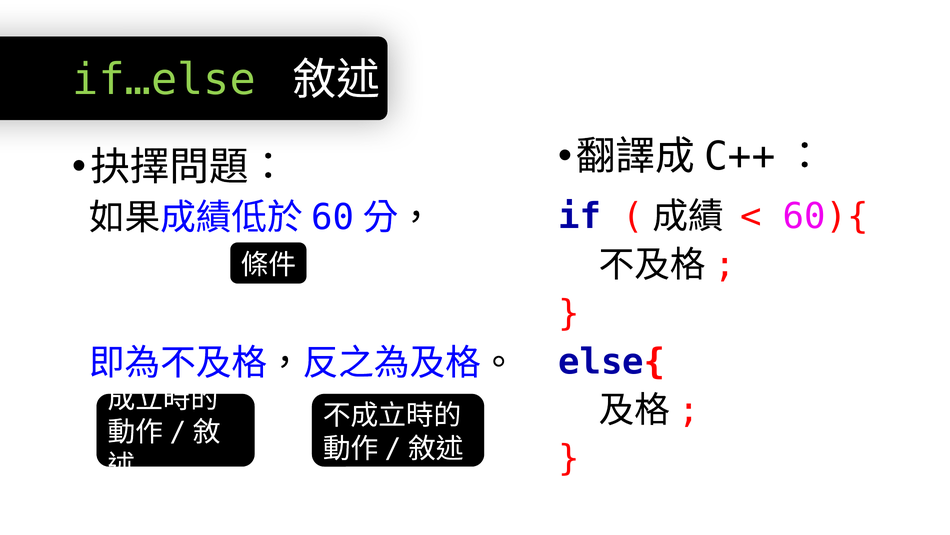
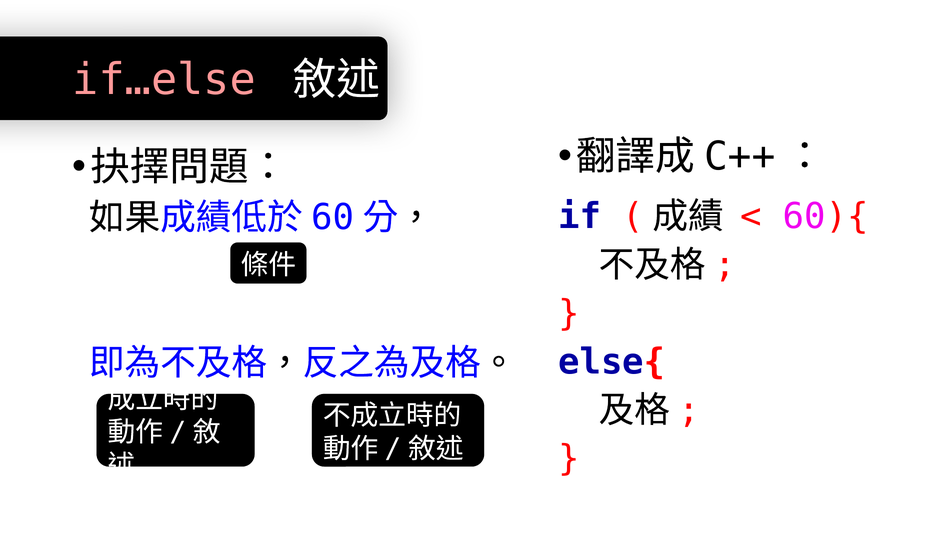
if…else colour: light green -> pink
